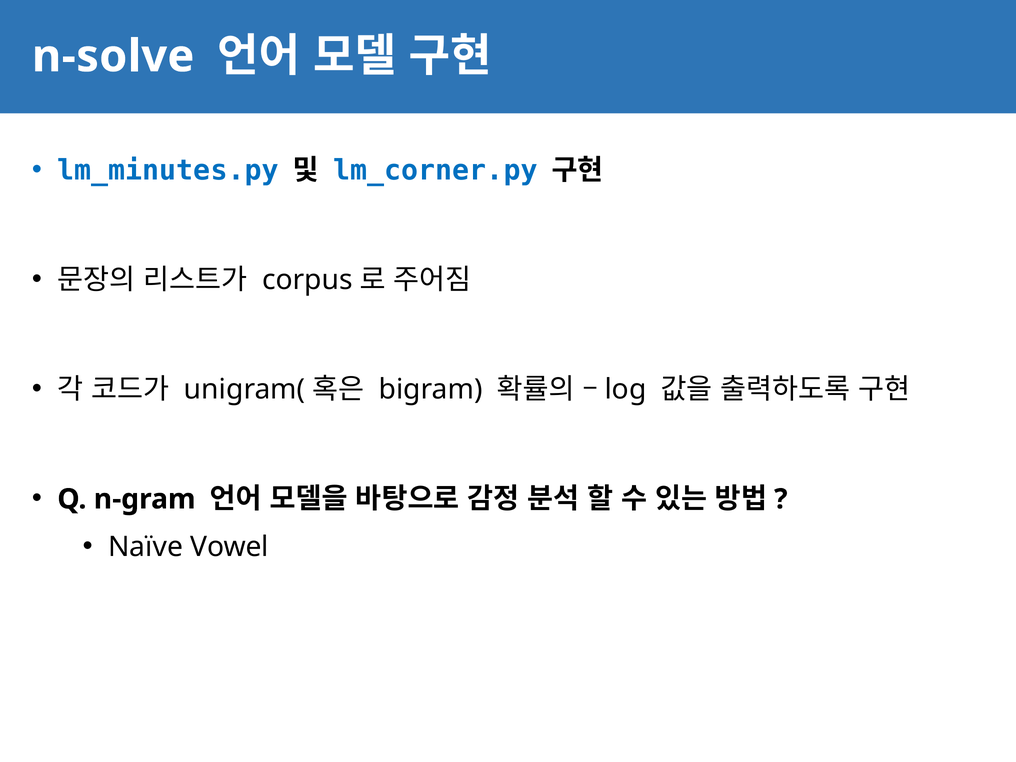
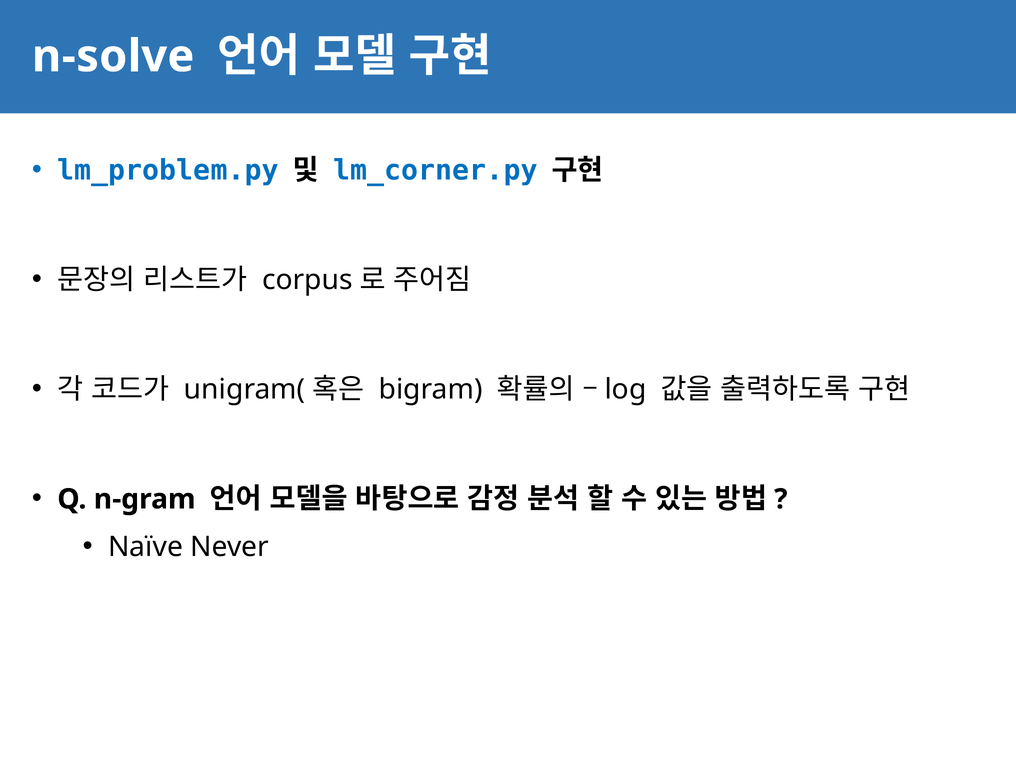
lm_minutes.py: lm_minutes.py -> lm_problem.py
Vowel: Vowel -> Never
